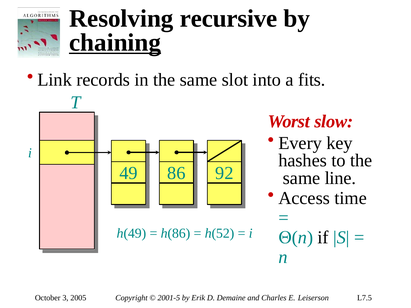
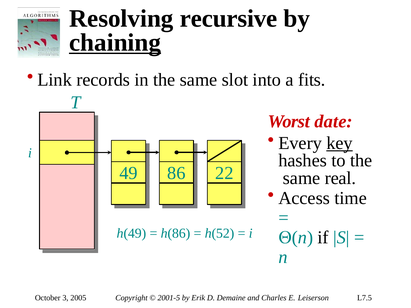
slow: slow -> date
key underline: none -> present
92: 92 -> 22
line: line -> real
